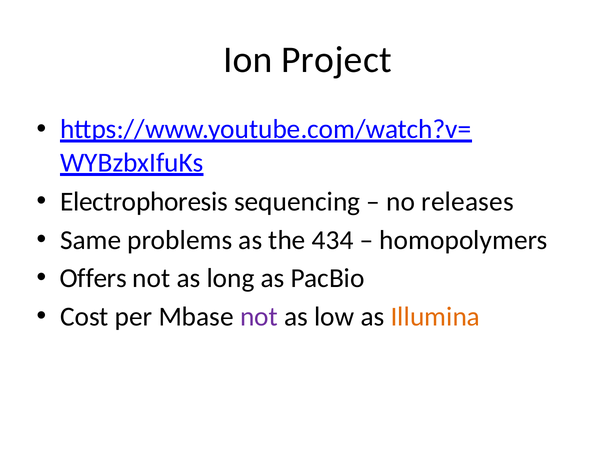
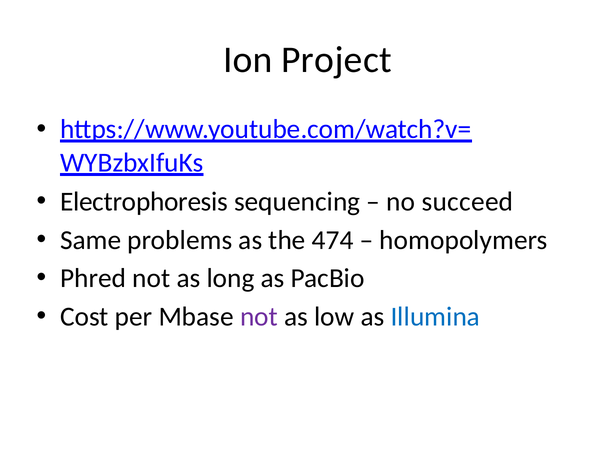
releases: releases -> succeed
434: 434 -> 474
Offers: Offers -> Phred
Illumina colour: orange -> blue
